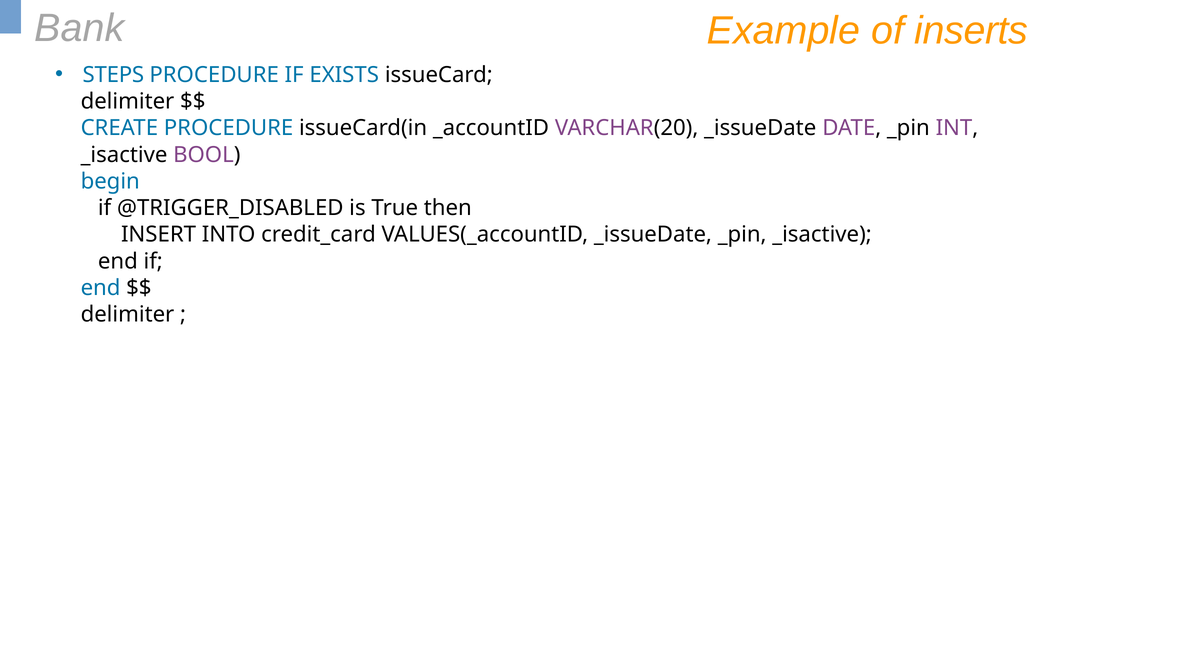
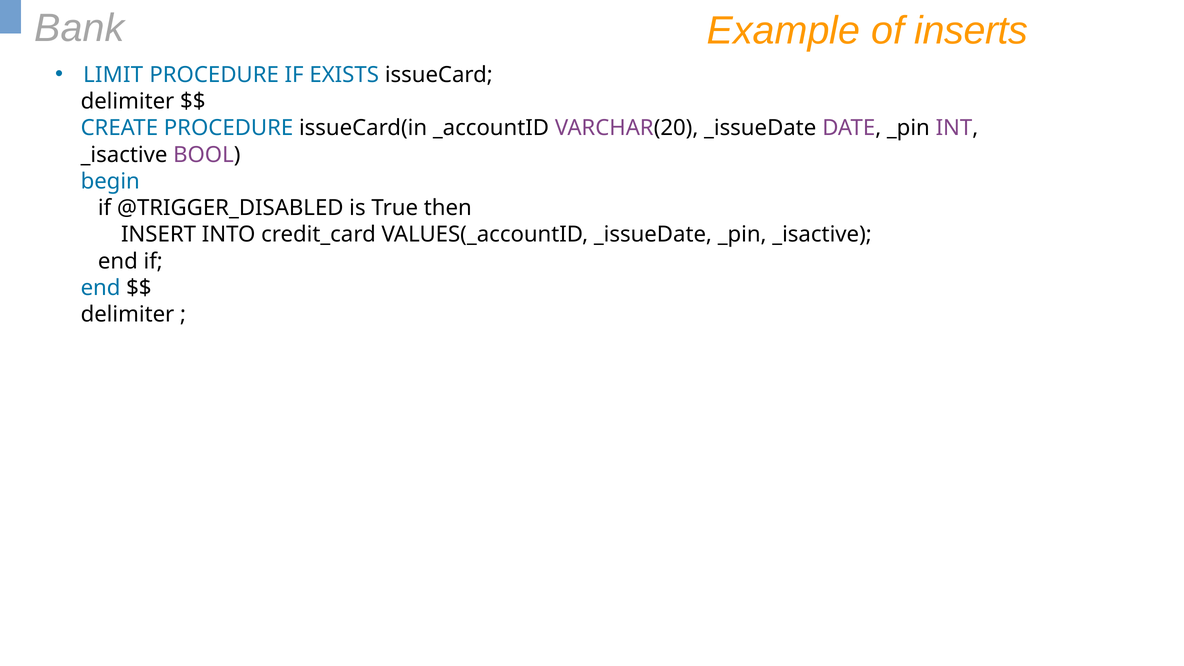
STEPS: STEPS -> LIMIT
